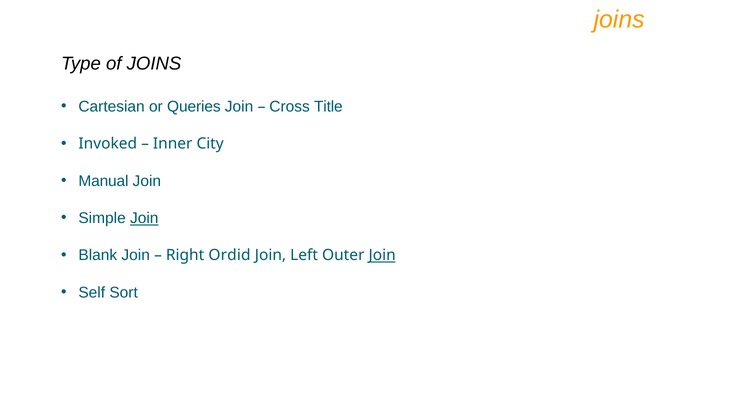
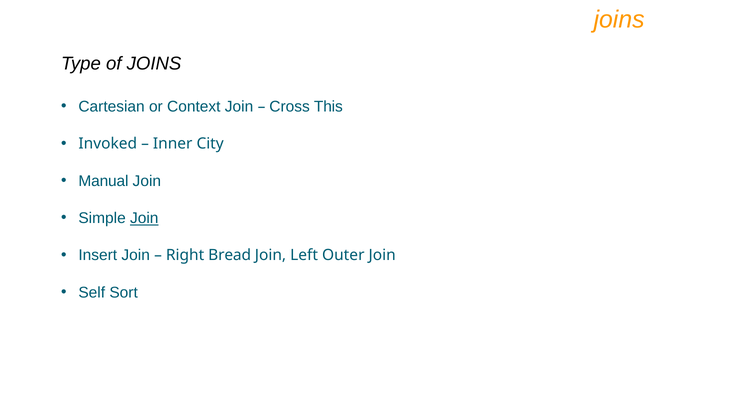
Queries: Queries -> Context
Title: Title -> This
Blank: Blank -> Insert
Ordid: Ordid -> Bread
Join at (382, 255) underline: present -> none
